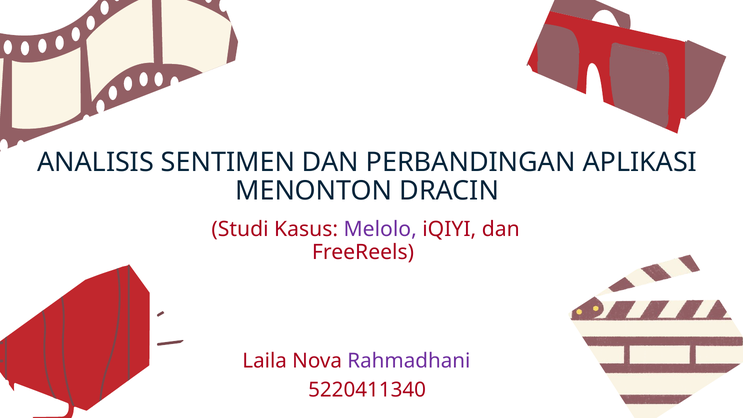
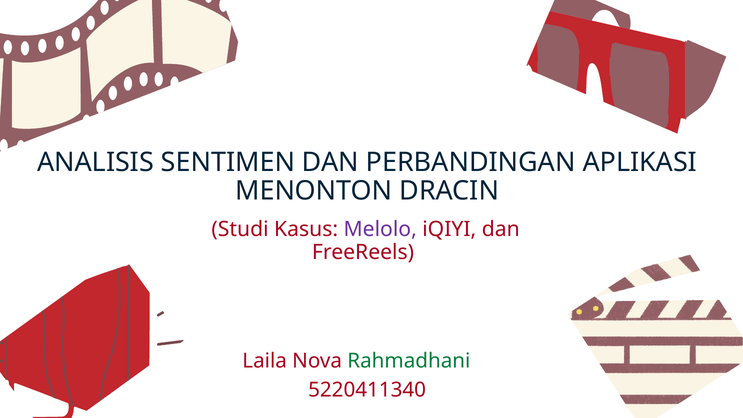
Rahmadhani colour: purple -> green
